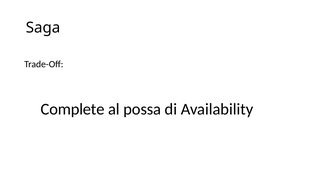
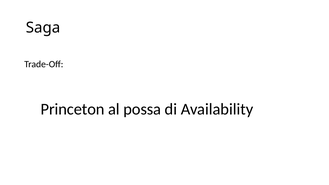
Complete: Complete -> Princeton
